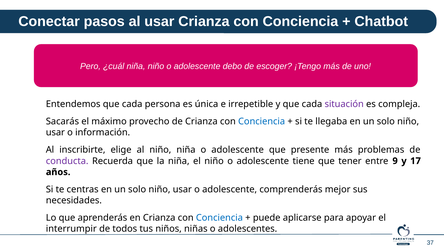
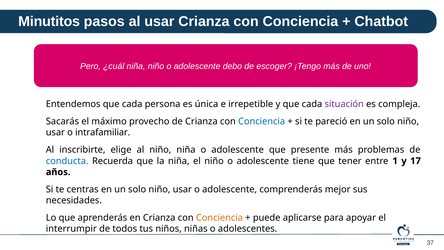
Conectar: Conectar -> Minutitos
llegaba: llegaba -> pareció
información: información -> intrafamiliar
conducta colour: purple -> blue
9: 9 -> 1
Conciencia at (219, 218) colour: blue -> orange
